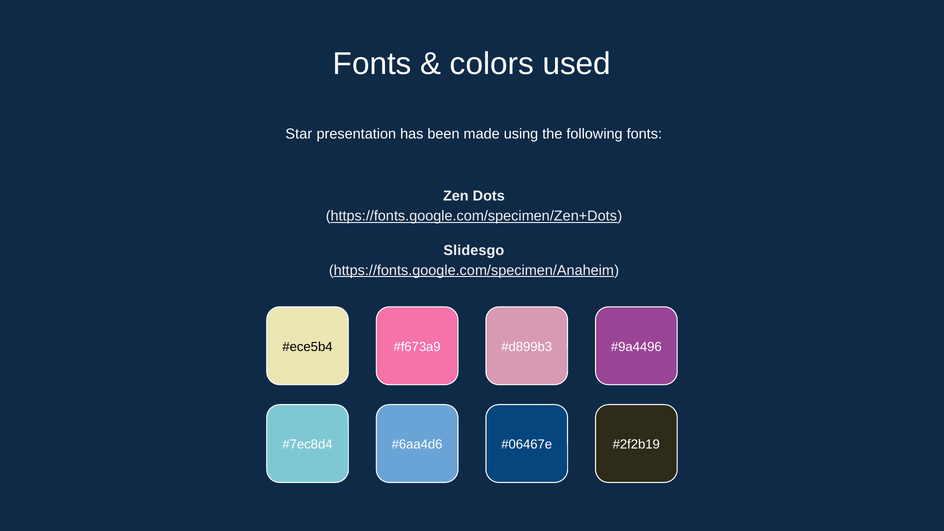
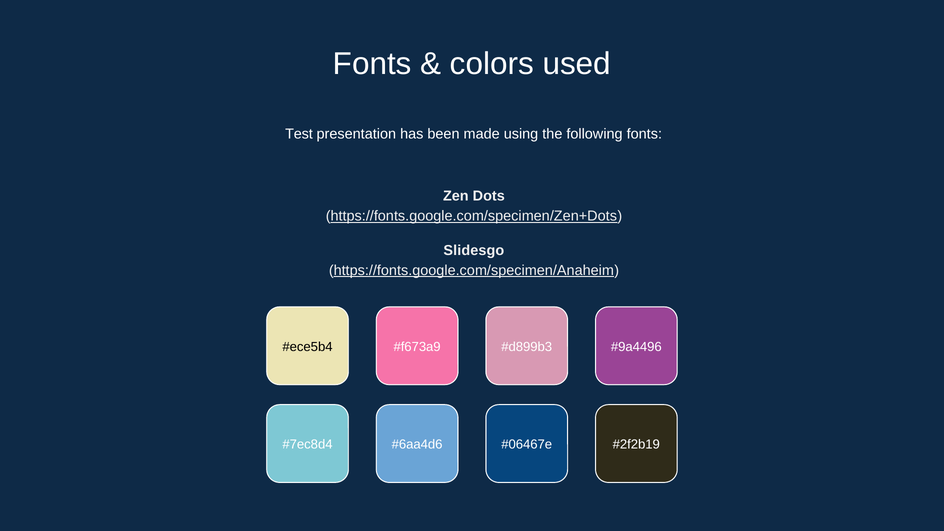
Star: Star -> Test
